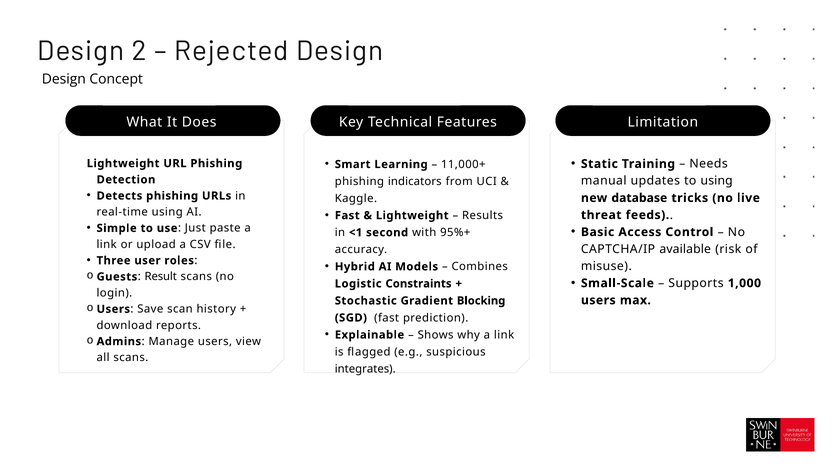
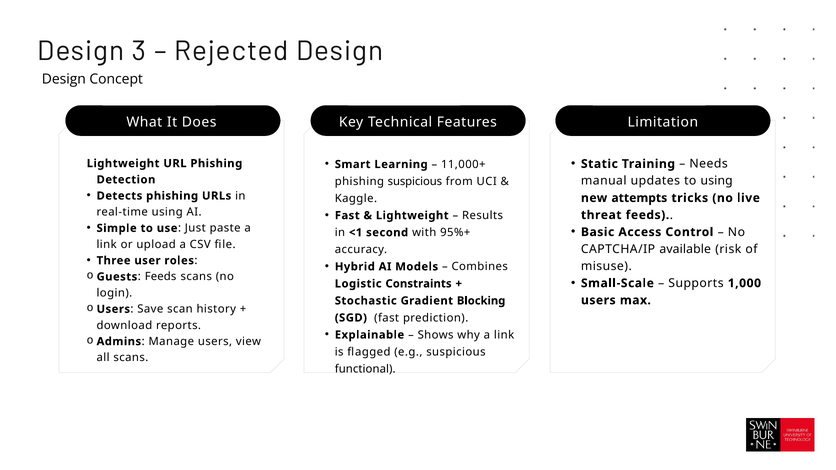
2: 2 -> 3
phishing indicators: indicators -> suspicious
new database: database -> attempts
Guests Result: Result -> Feeds
integrates: integrates -> functional
